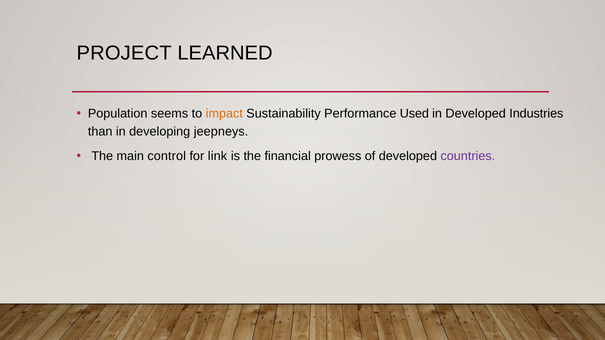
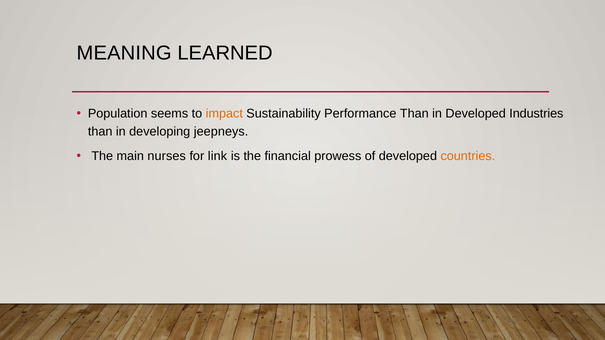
PROJECT: PROJECT -> MEANING
Performance Used: Used -> Than
control: control -> nurses
countries colour: purple -> orange
